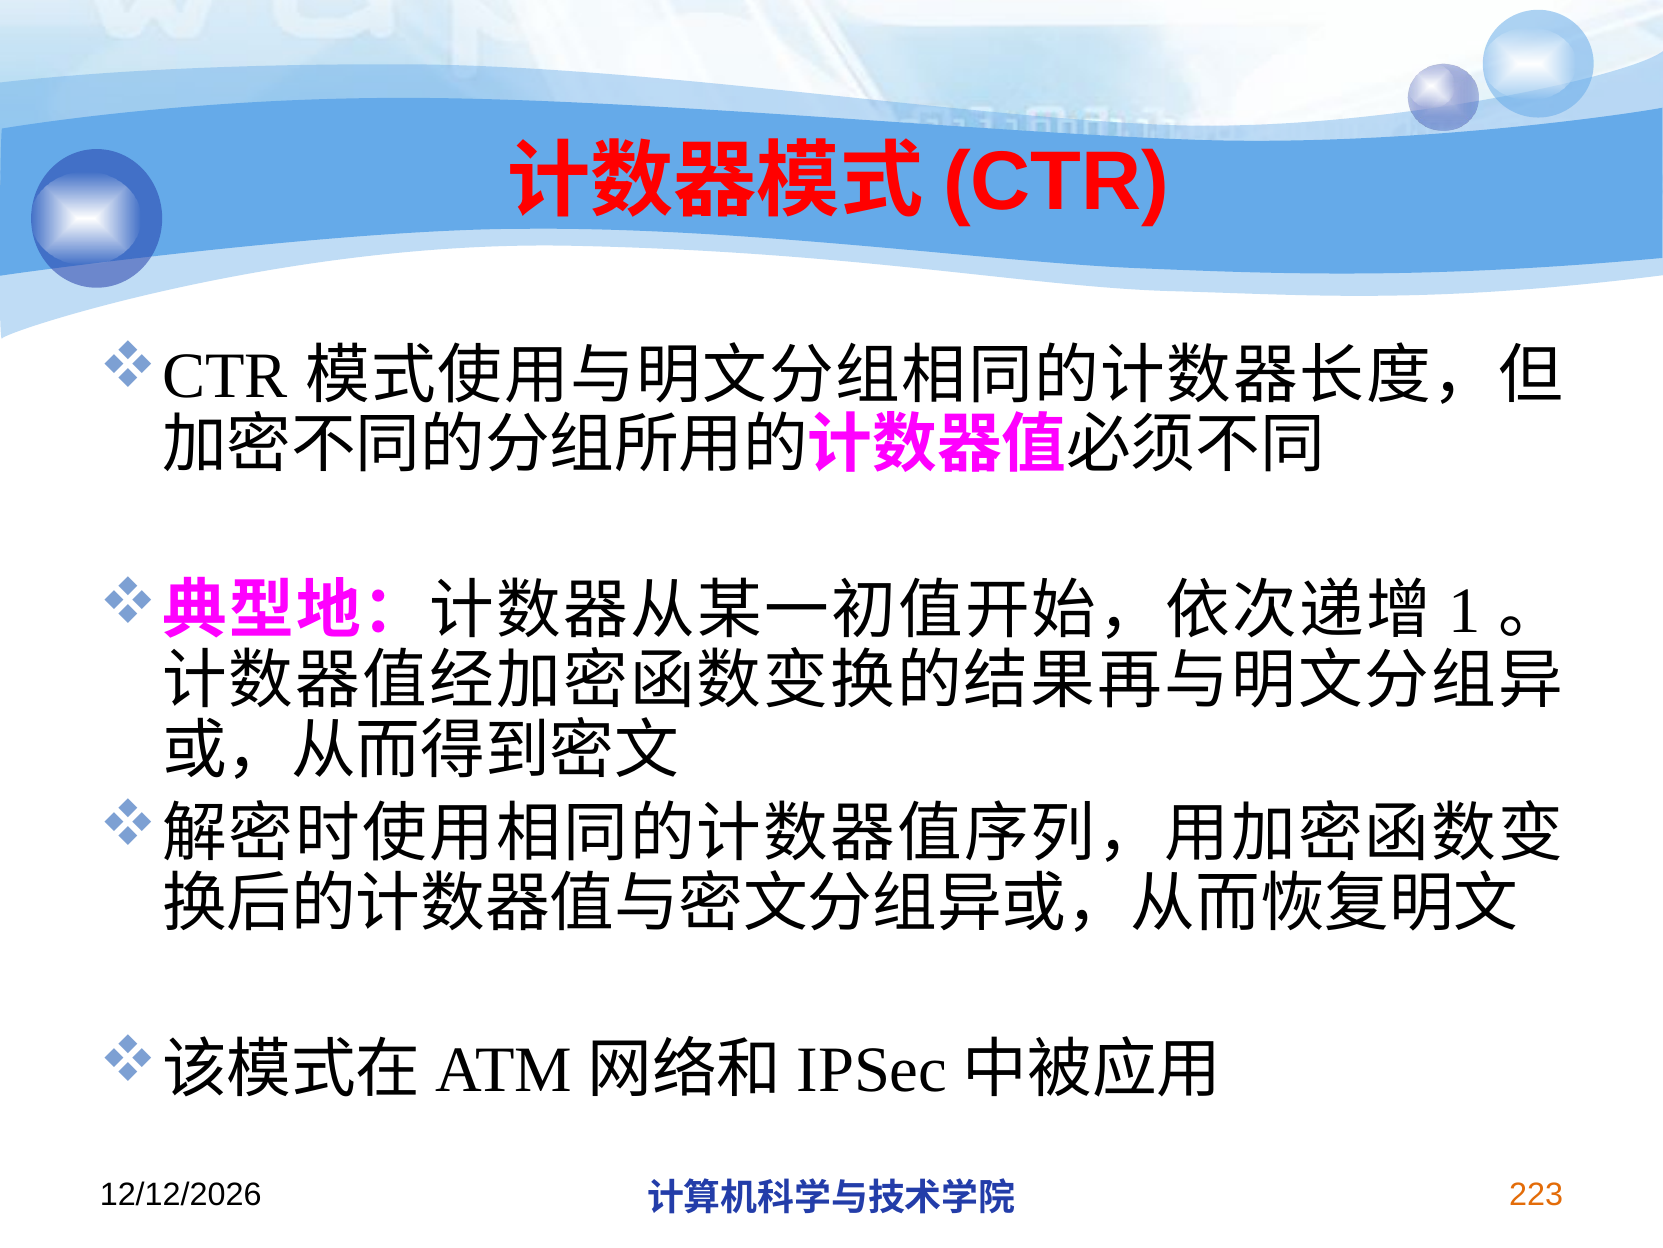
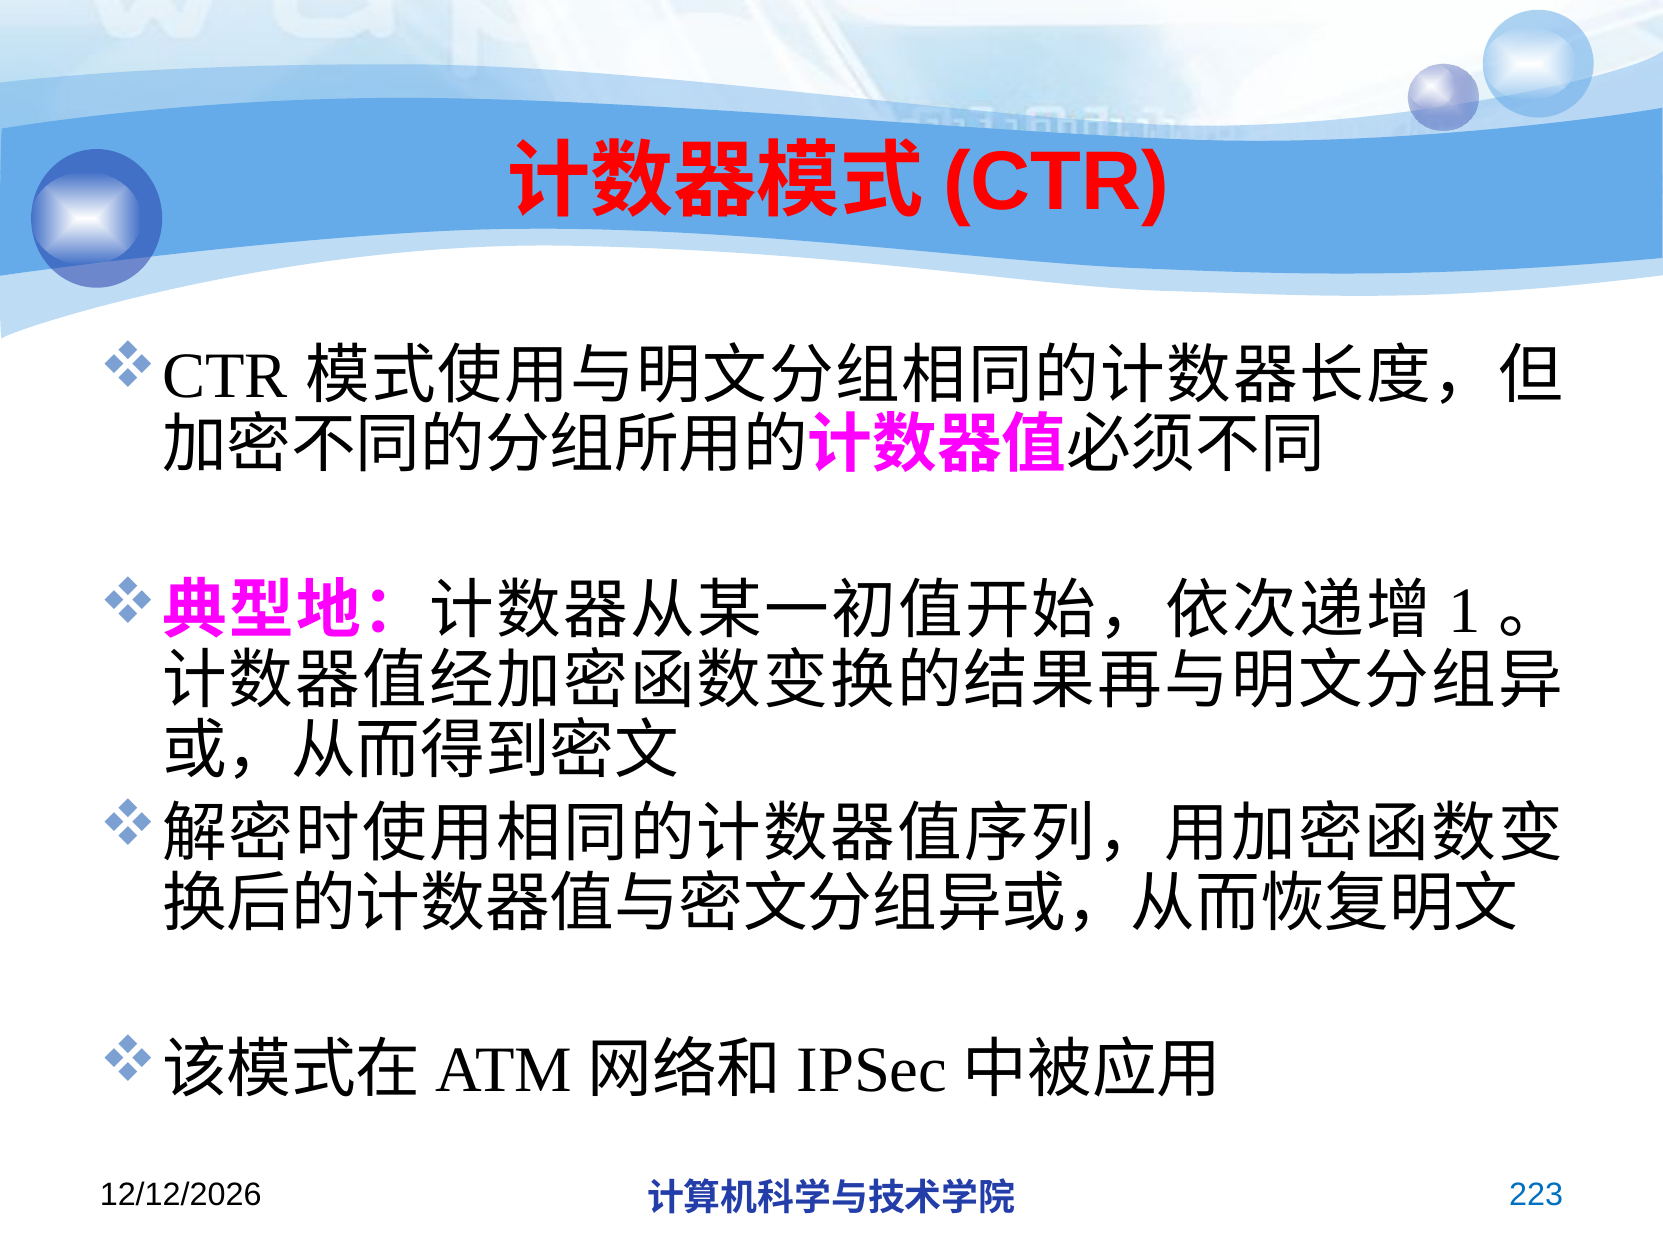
223 colour: orange -> blue
